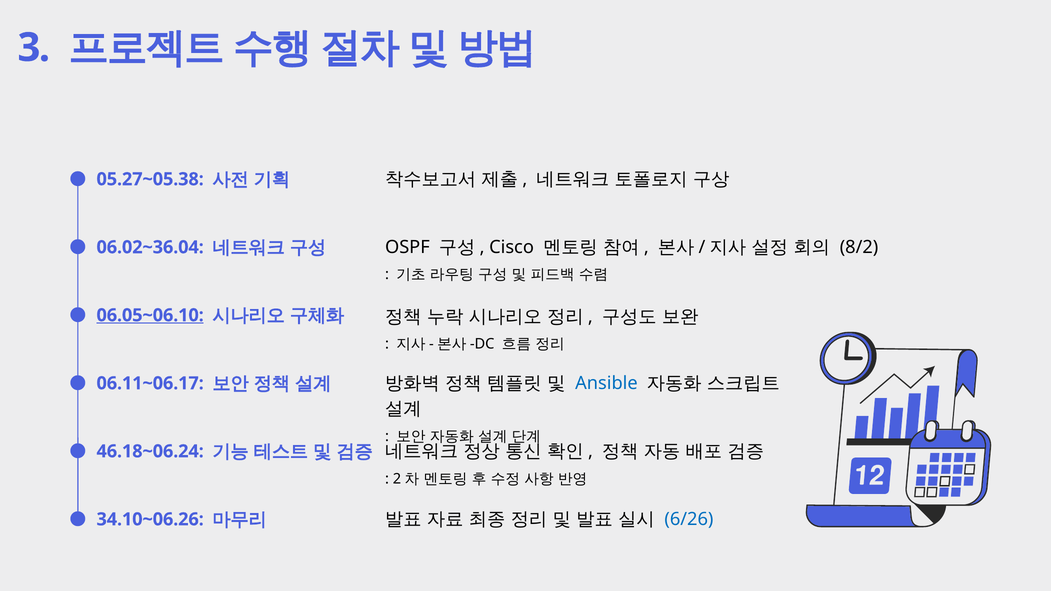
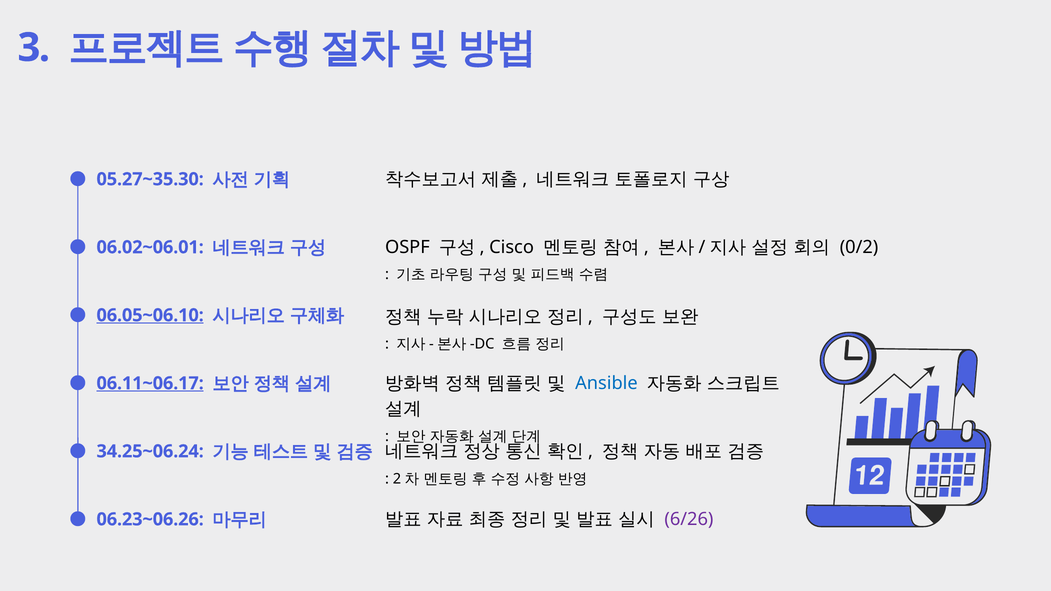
05.27~05.38: 05.27~05.38 -> 05.27~35.30
06.02~36.04: 06.02~36.04 -> 06.02~06.01
8/2: 8/2 -> 0/2
06.11~06.17 underline: none -> present
46.18~06.24: 46.18~06.24 -> 34.25~06.24
34.10~06.26: 34.10~06.26 -> 06.23~06.26
6/26 colour: blue -> purple
